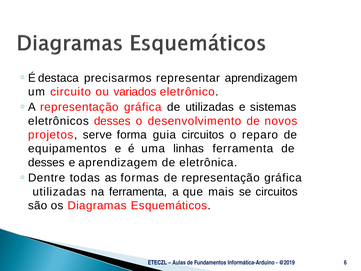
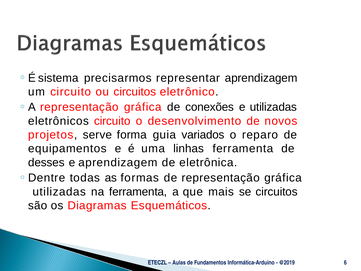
destaca: destaca -> sistema
ou variados: variados -> circuitos
de utilizadas: utilizadas -> conexões
e sistemas: sistemas -> utilizadas
eletrônicos desses: desses -> circuito
guia circuitos: circuitos -> variados
